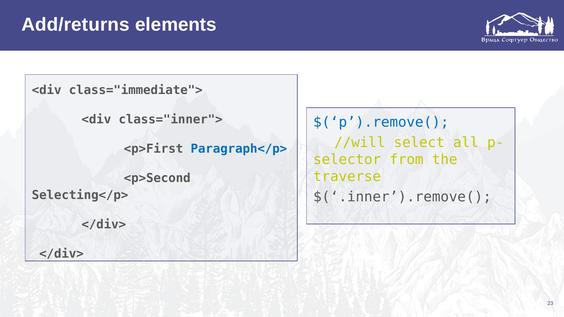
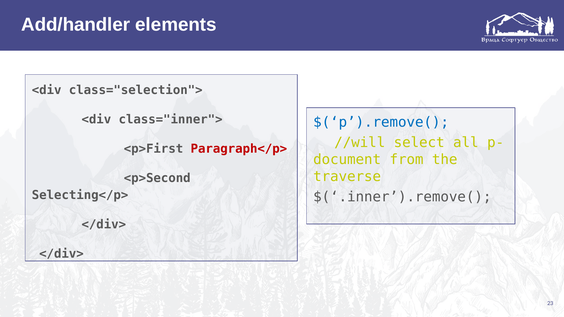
Add/returns: Add/returns -> Add/handler
class="immediate">: class="immediate"> -> class="selection">
Paragraph</p> colour: blue -> red
selector: selector -> document
